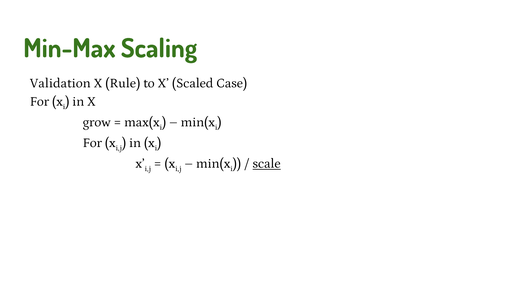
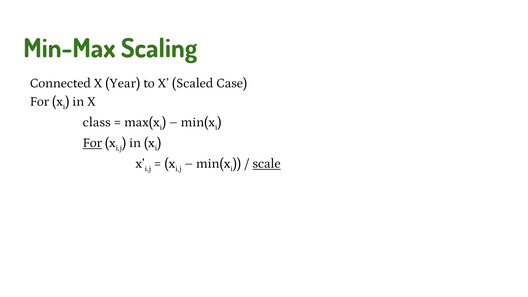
Validation: Validation -> Connected
Rule: Rule -> Year
grow: grow -> class
For at (92, 143) underline: none -> present
